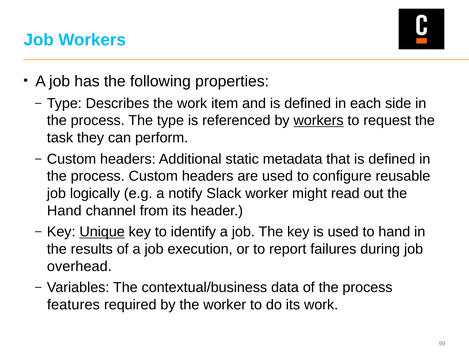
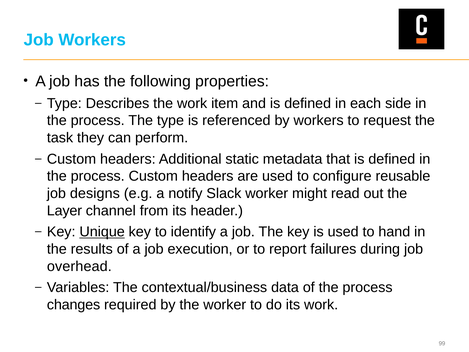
workers at (319, 120) underline: present -> none
logically: logically -> designs
Hand at (64, 210): Hand -> Layer
features: features -> changes
